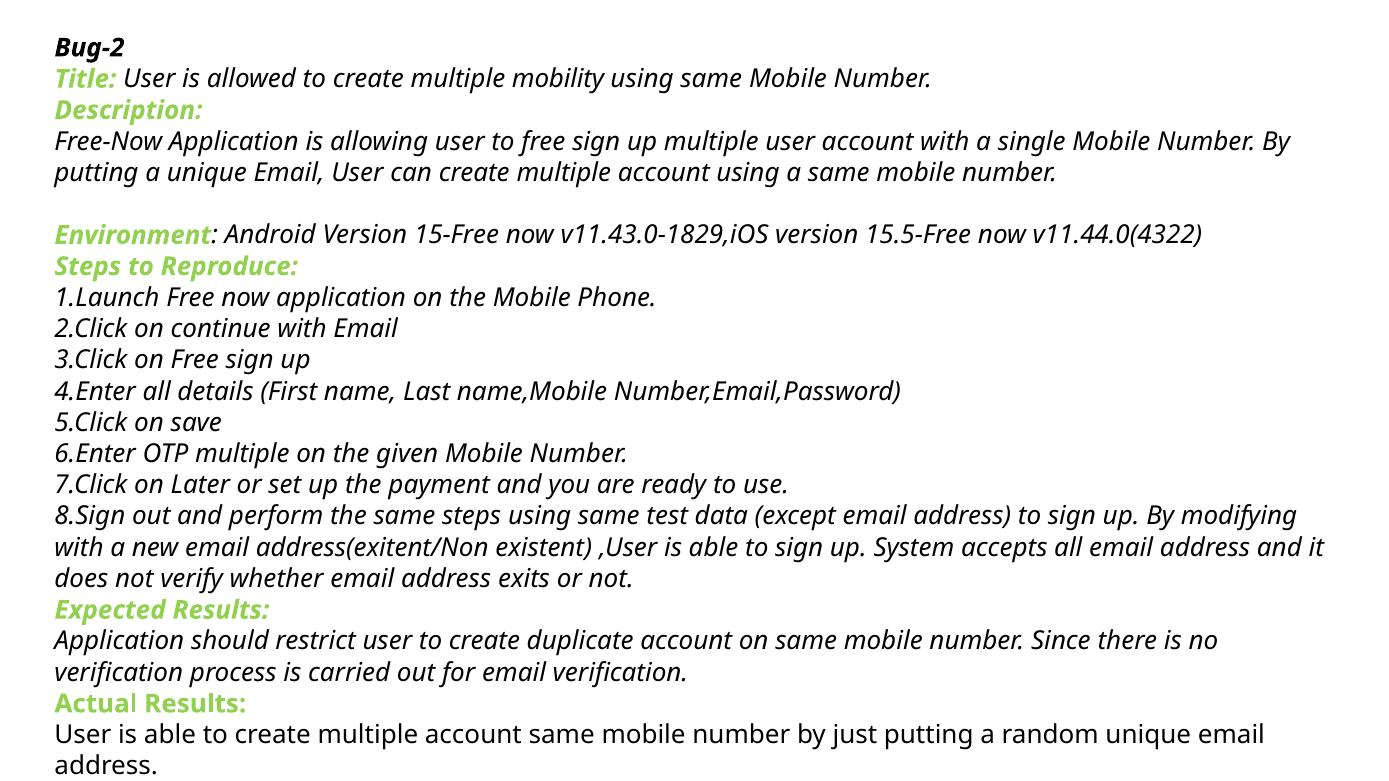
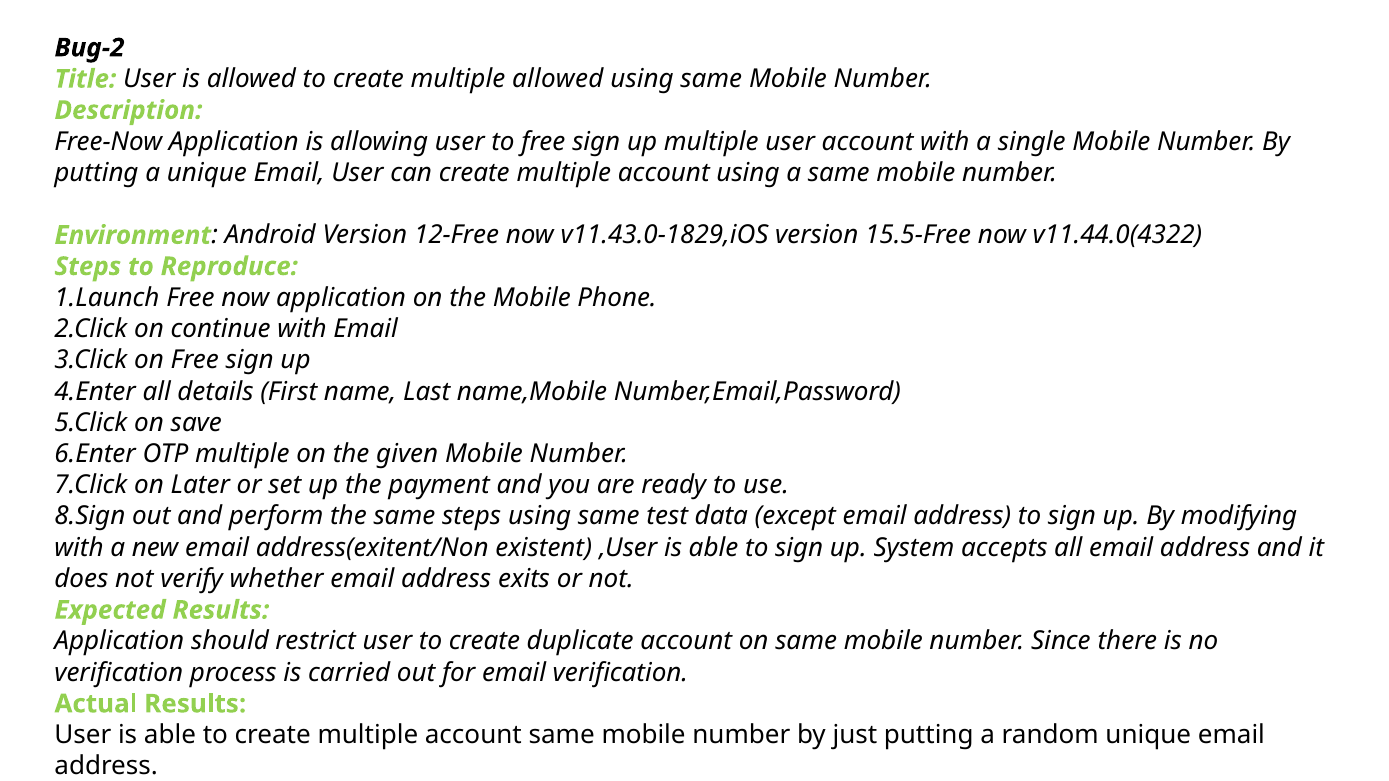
multiple mobility: mobility -> allowed
15-Free: 15-Free -> 12-Free
